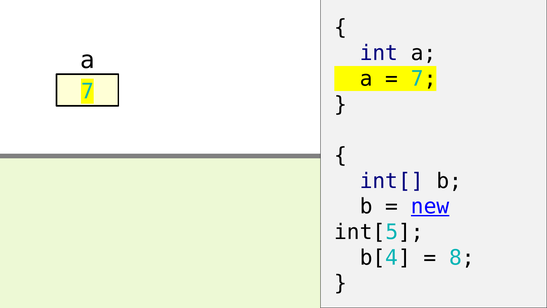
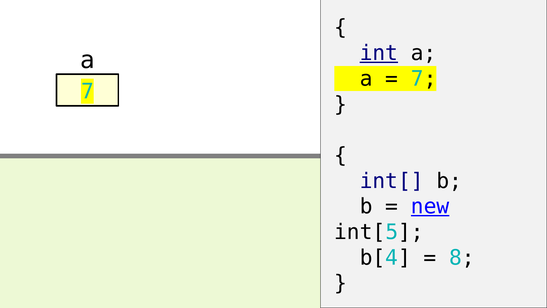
int underline: none -> present
